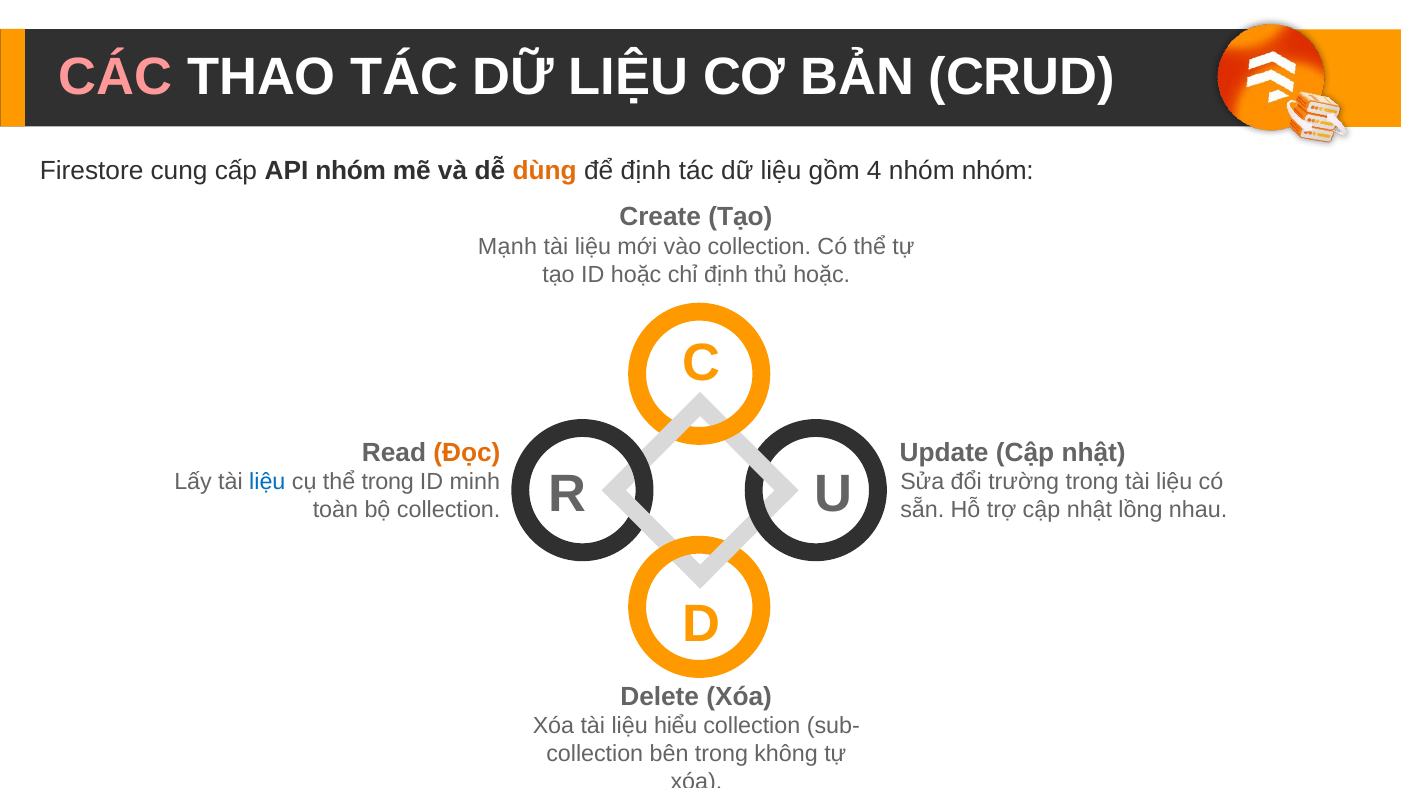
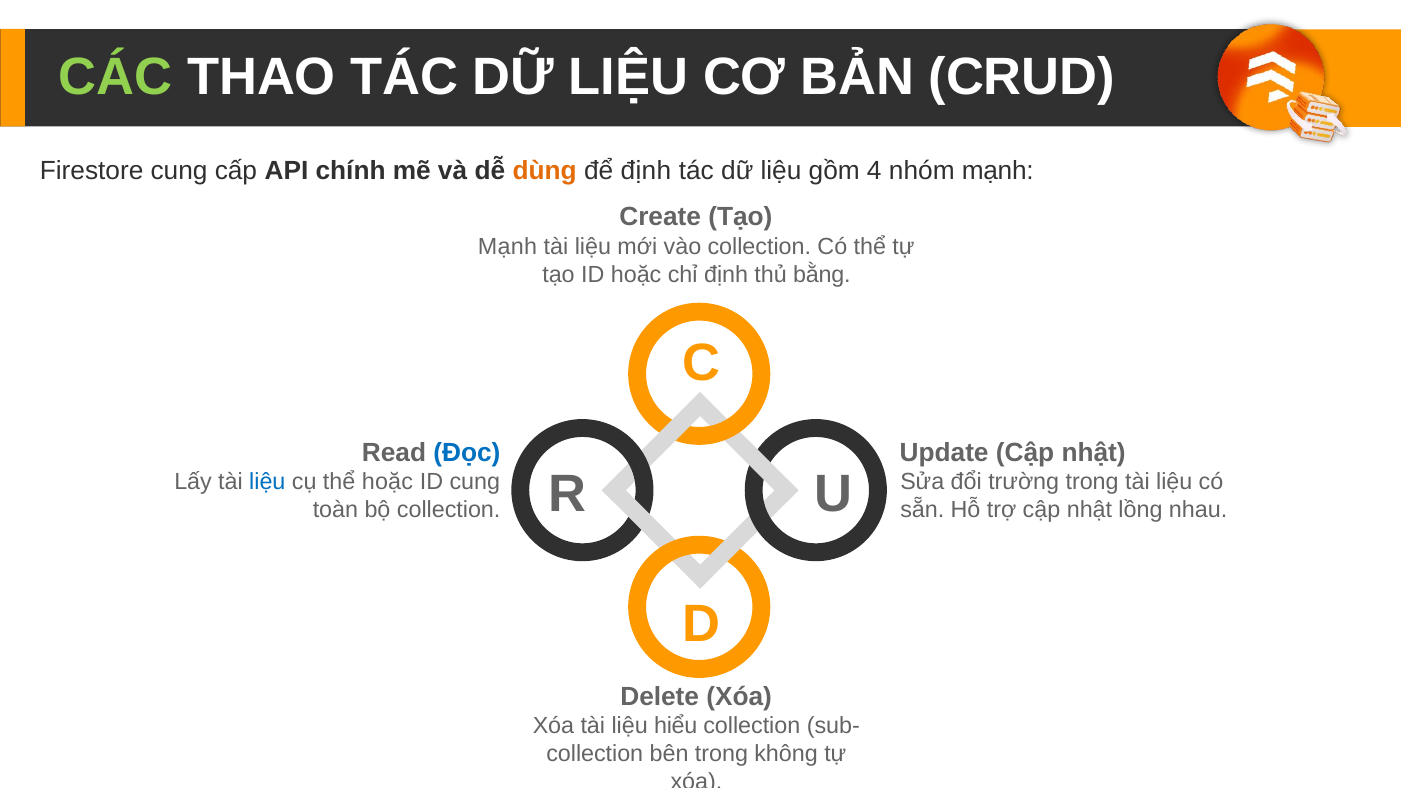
CÁC colour: pink -> light green
API nhóm: nhóm -> chính
nhóm nhóm: nhóm -> mạnh
thủ hoặc: hoặc -> bằng
Đọc colour: orange -> blue
thể trong: trong -> hoặc
ID minh: minh -> cung
